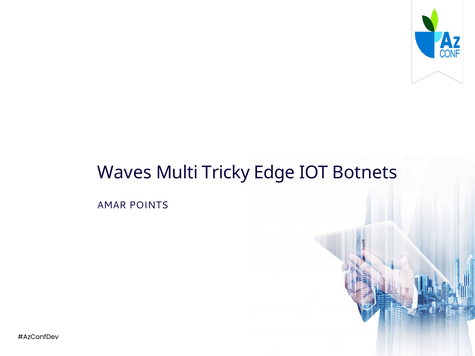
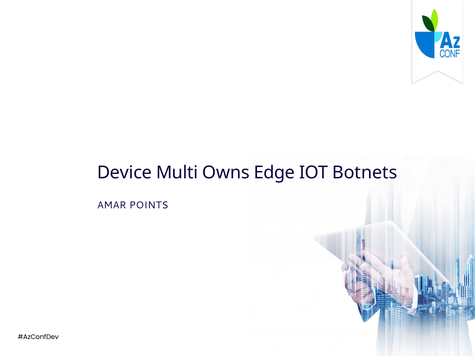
Waves: Waves -> Device
Tricky: Tricky -> Owns
